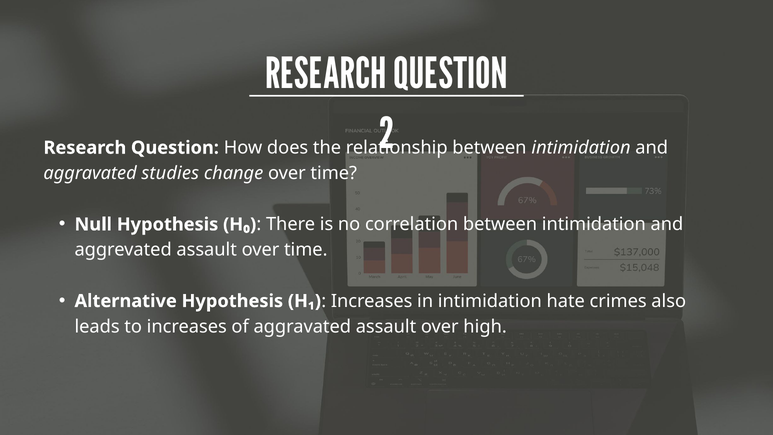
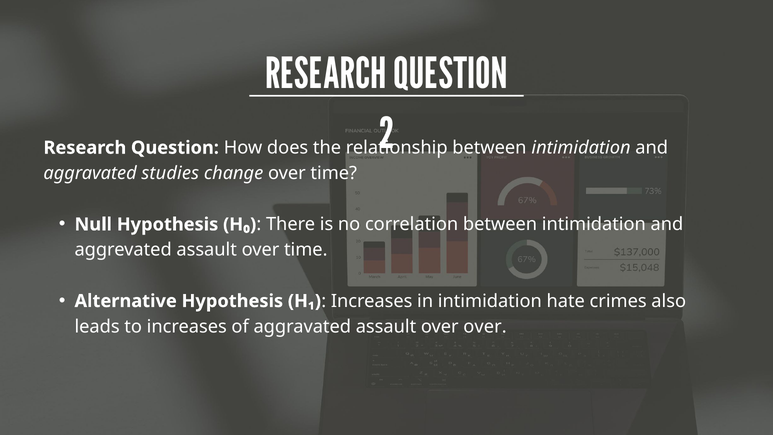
over high: high -> over
